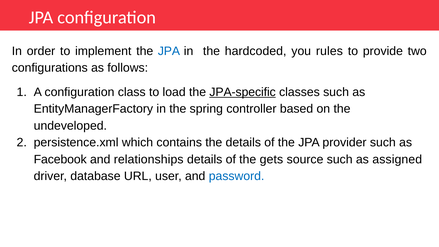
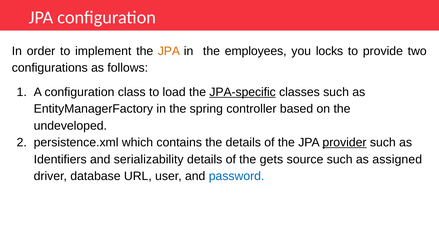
JPA at (169, 51) colour: blue -> orange
hardcoded: hardcoded -> employees
rules: rules -> locks
provider underline: none -> present
Facebook: Facebook -> Identifiers
relationships: relationships -> serializability
